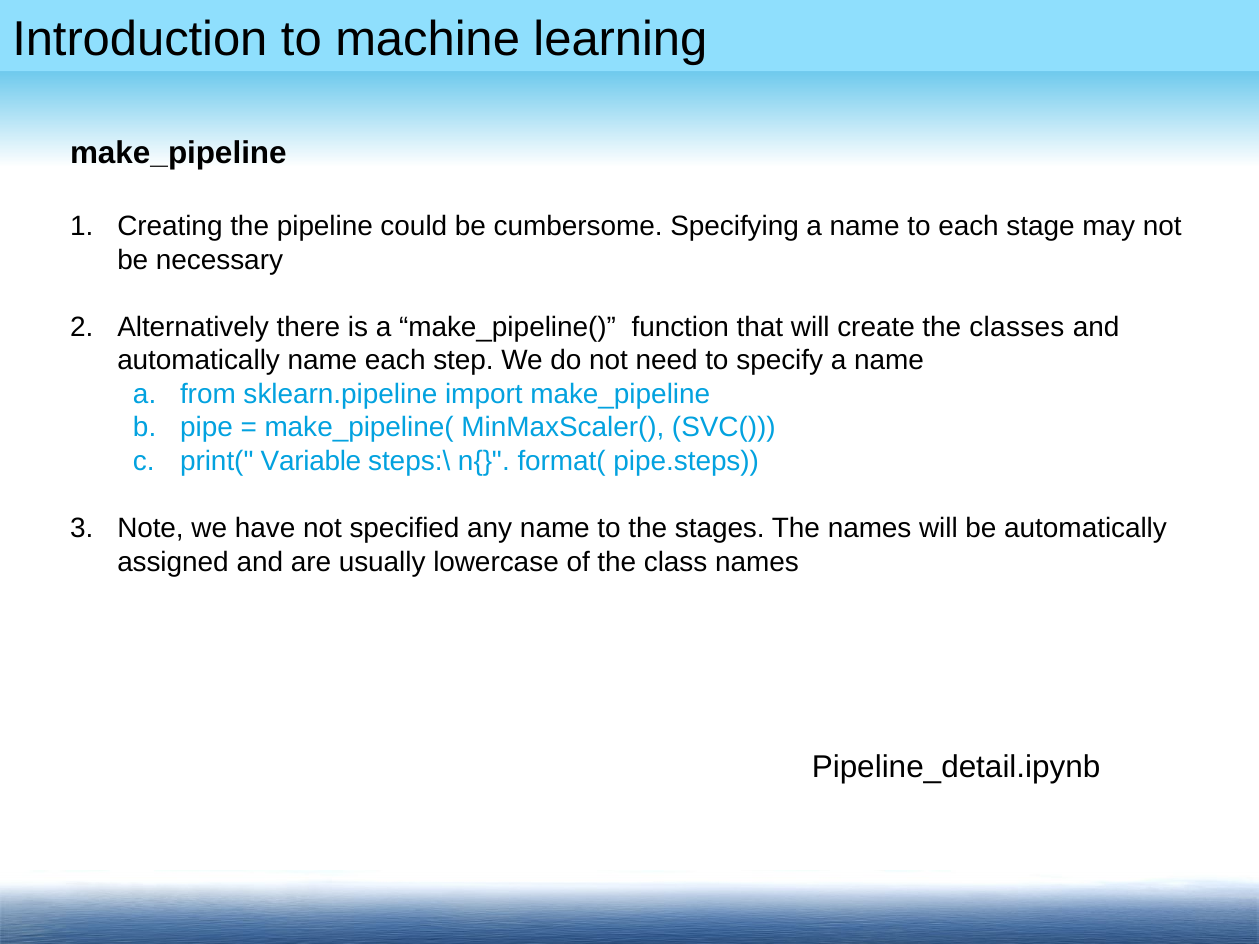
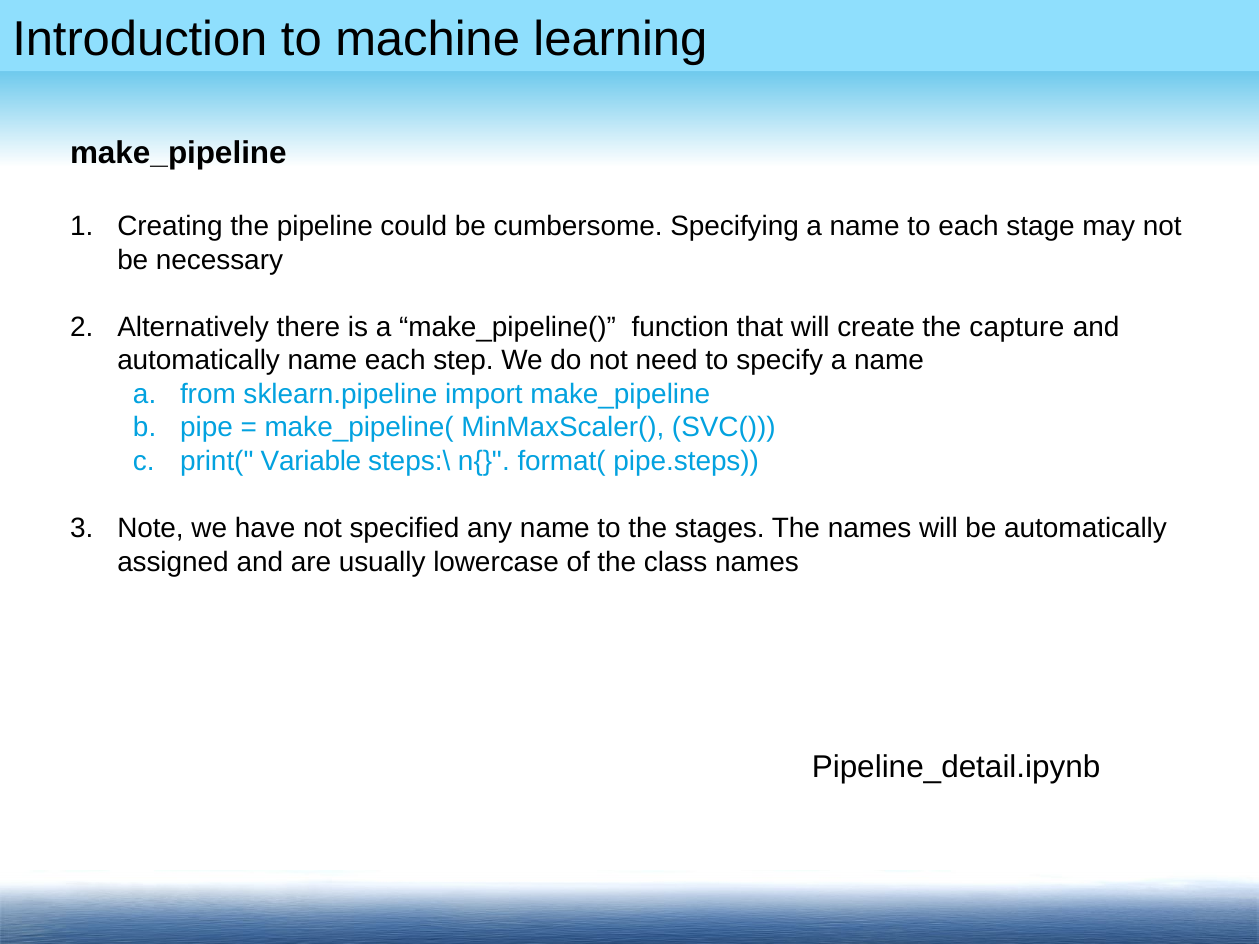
classes: classes -> capture
